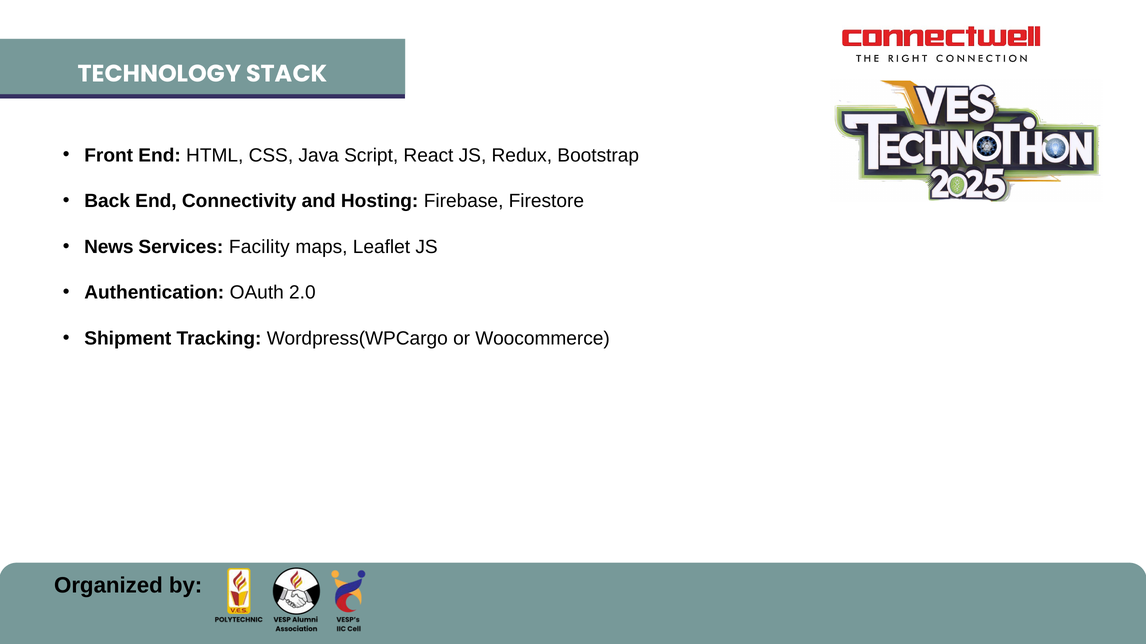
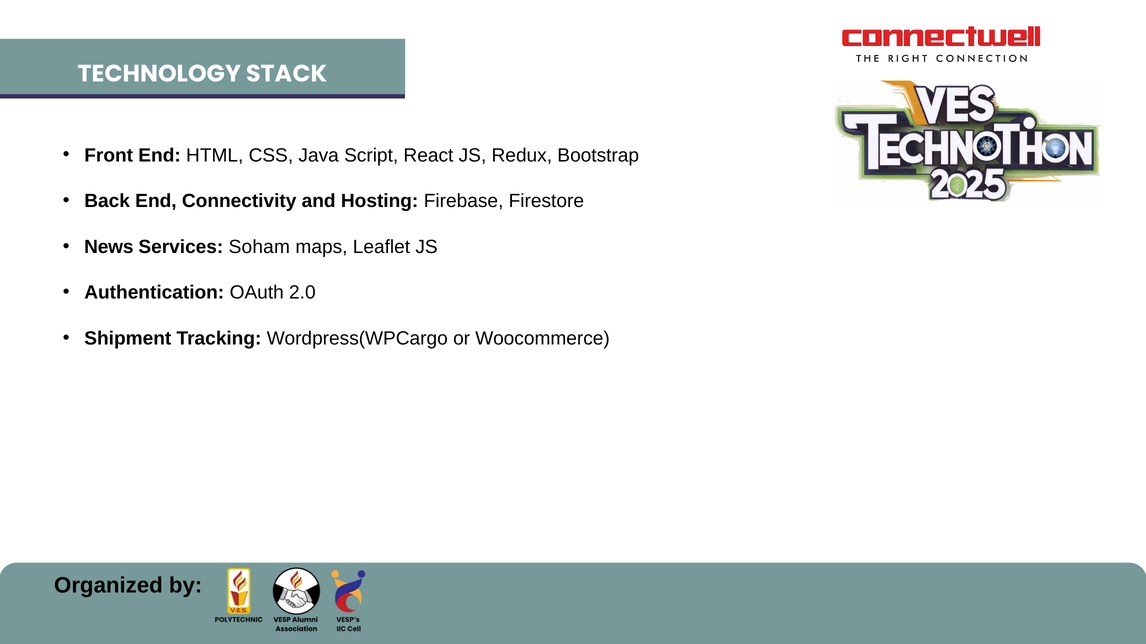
Facility: Facility -> Soham
